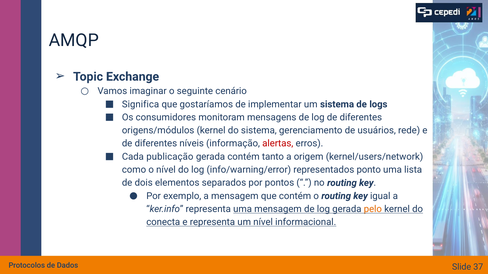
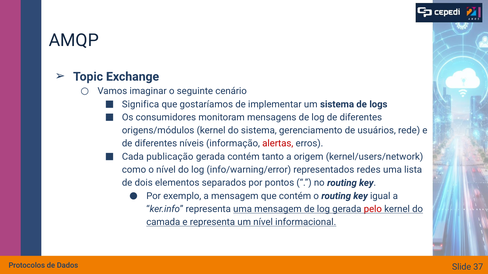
ponto: ponto -> redes
pelo colour: orange -> red
conecta: conecta -> camada
